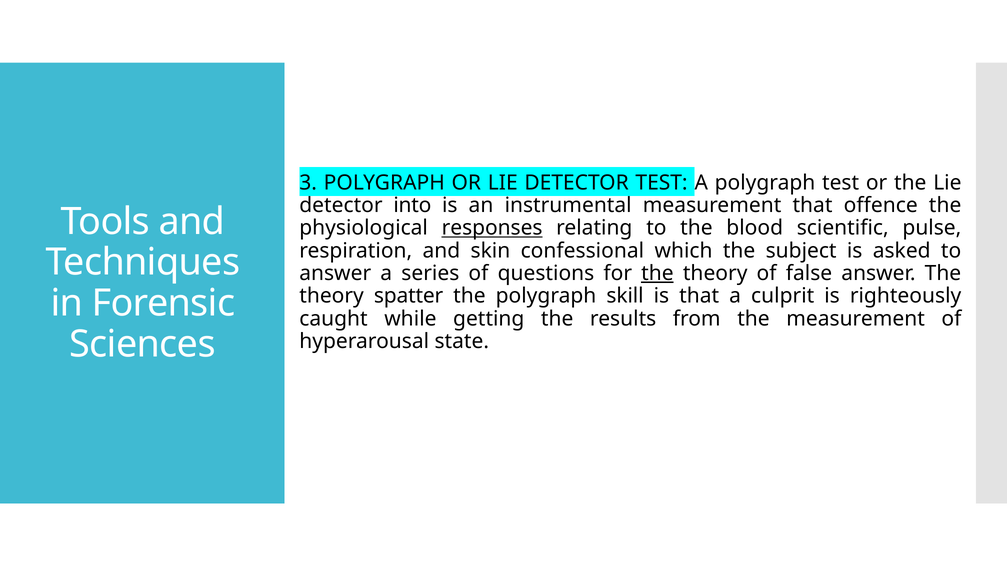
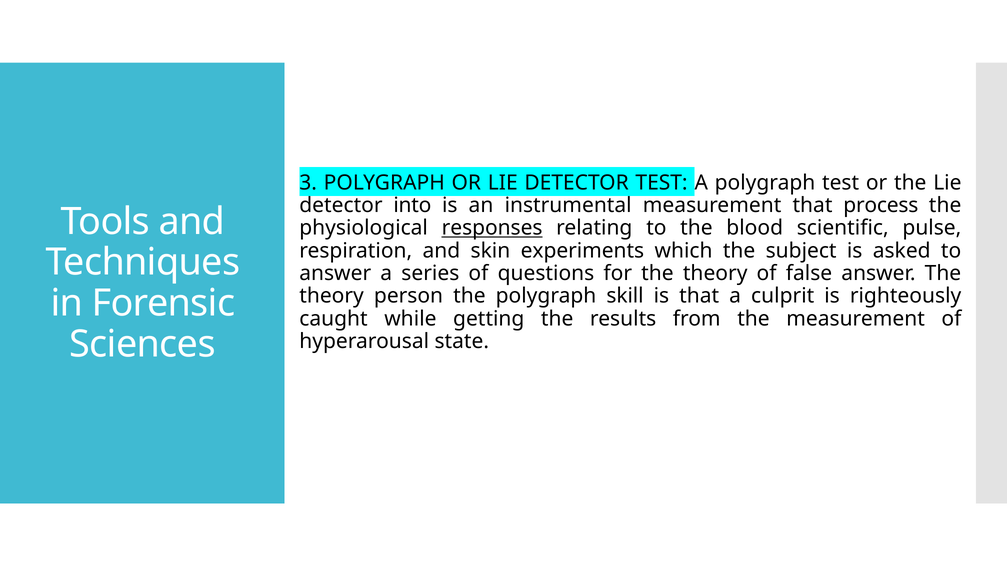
offence: offence -> process
confessional: confessional -> experiments
the at (657, 273) underline: present -> none
spatter: spatter -> person
